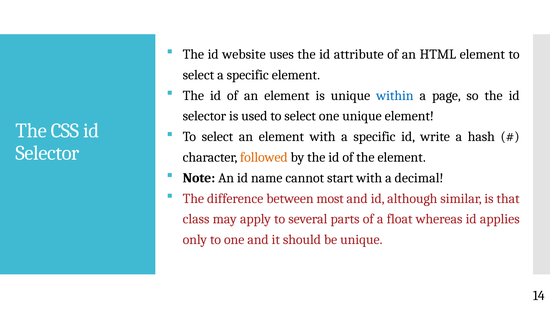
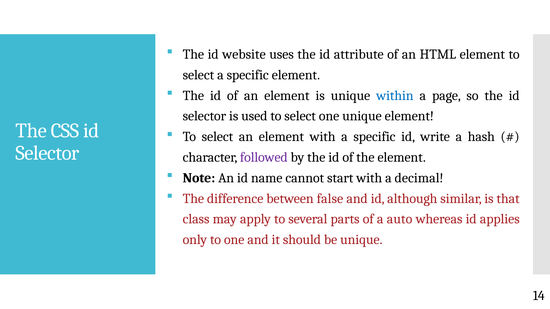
followed colour: orange -> purple
most: most -> false
float: float -> auto
